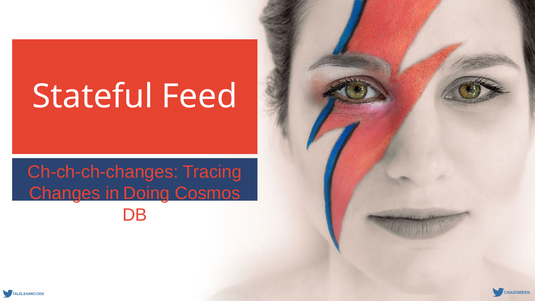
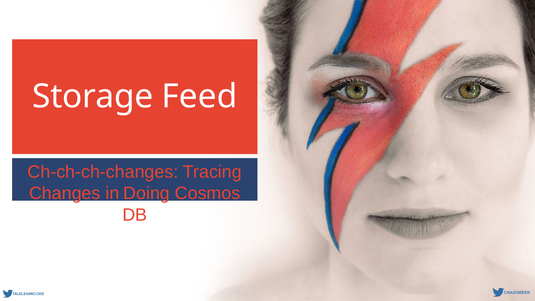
Stateful: Stateful -> Storage
